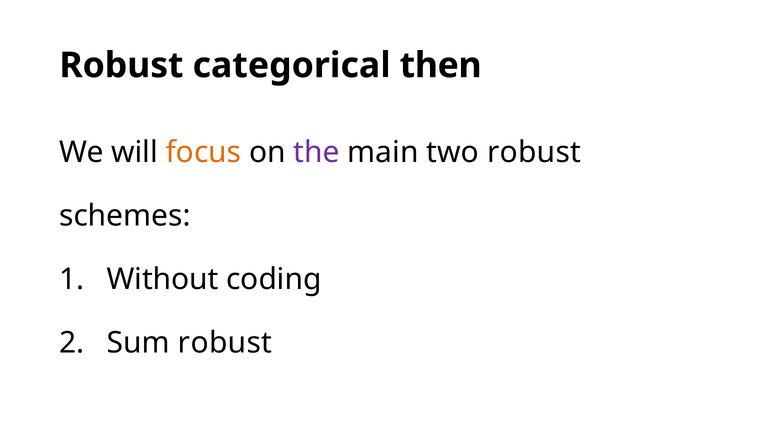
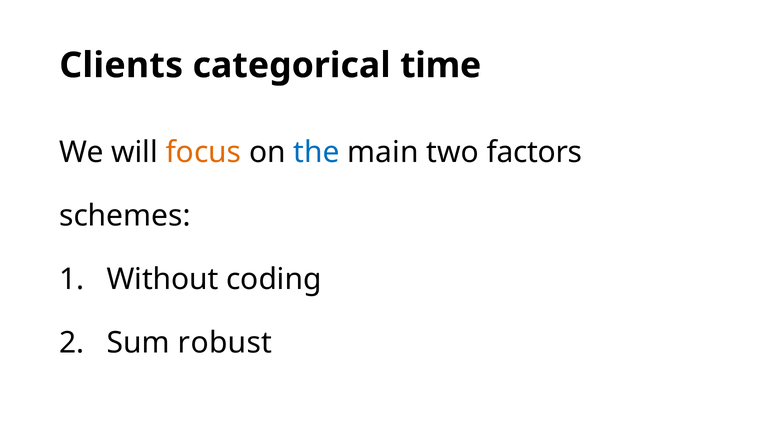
Robust at (121, 65): Robust -> Clients
then: then -> time
the colour: purple -> blue
two robust: robust -> factors
